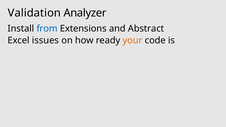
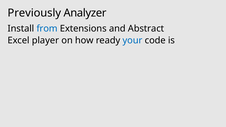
Validation: Validation -> Previously
issues: issues -> player
your colour: orange -> blue
